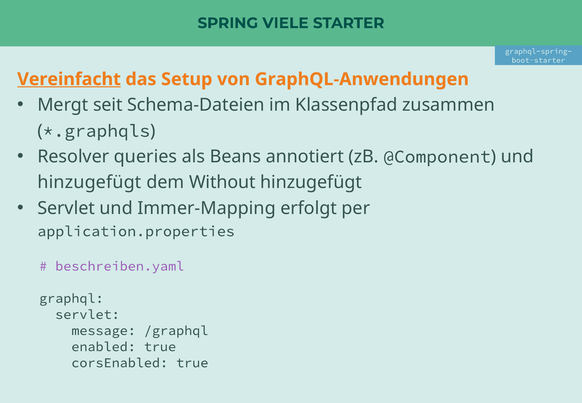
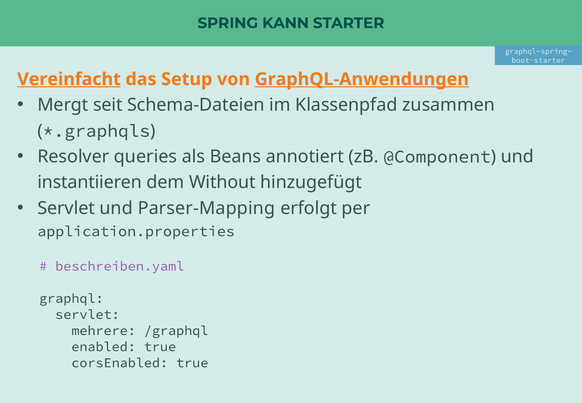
VIELE: VIELE -> KANN
GraphQL-Anwendungen underline: none -> present
hinzugefügt at (90, 182): hinzugefügt -> instantiieren
Immer-Mapping: Immer-Mapping -> Parser-Mapping
message: message -> mehrere
